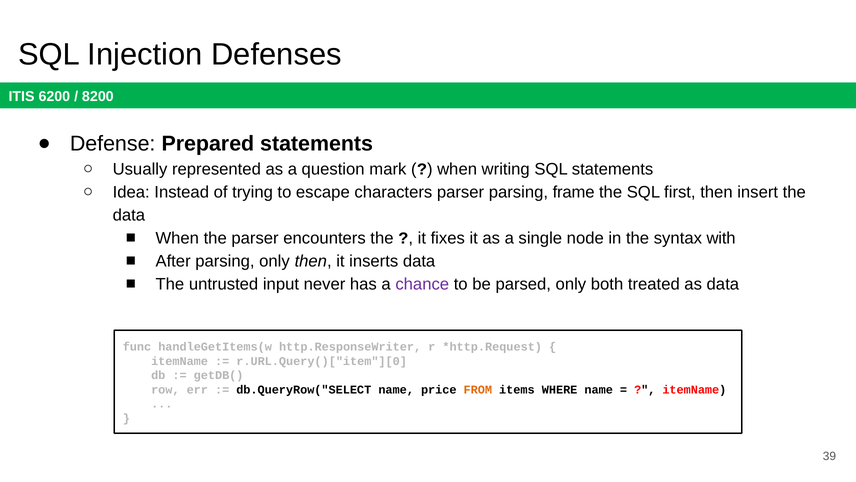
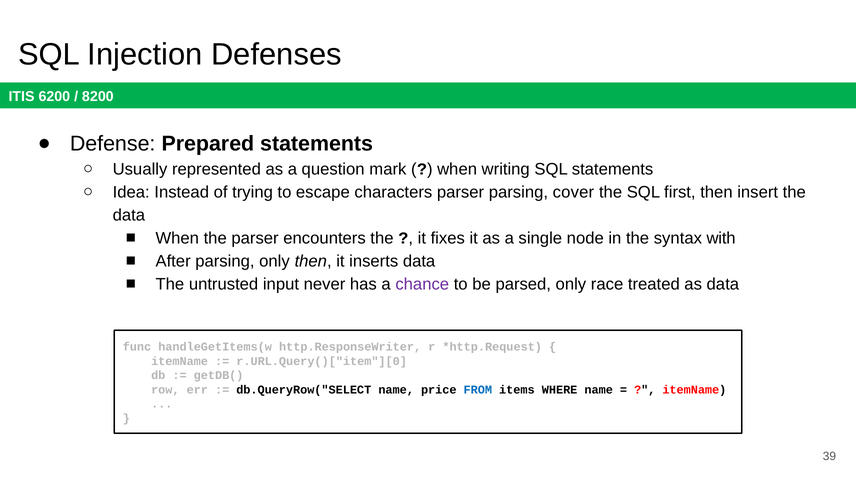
frame: frame -> cover
both: both -> race
FROM colour: orange -> blue
